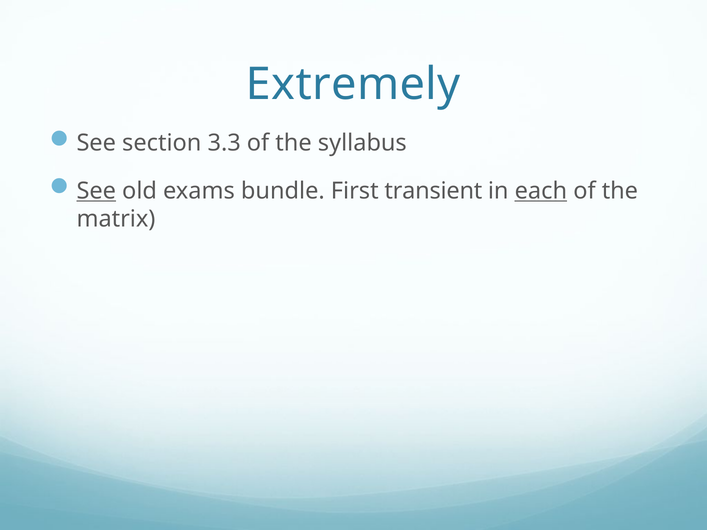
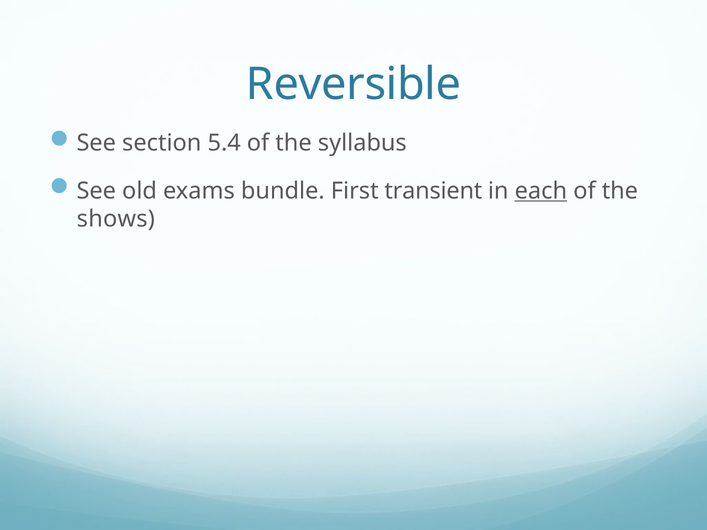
Extremely: Extremely -> Reversible
3.3: 3.3 -> 5.4
See at (96, 191) underline: present -> none
matrix: matrix -> shows
